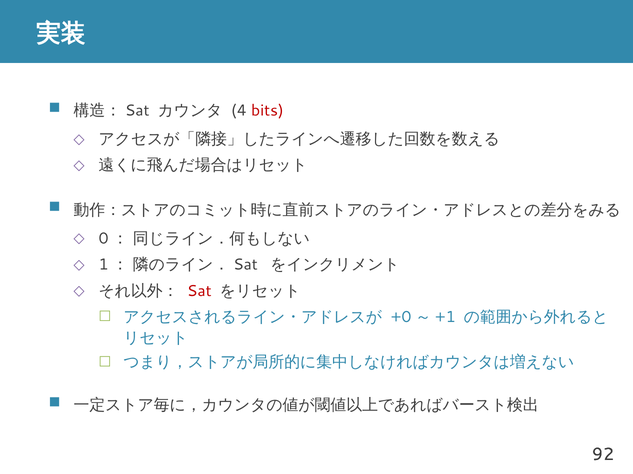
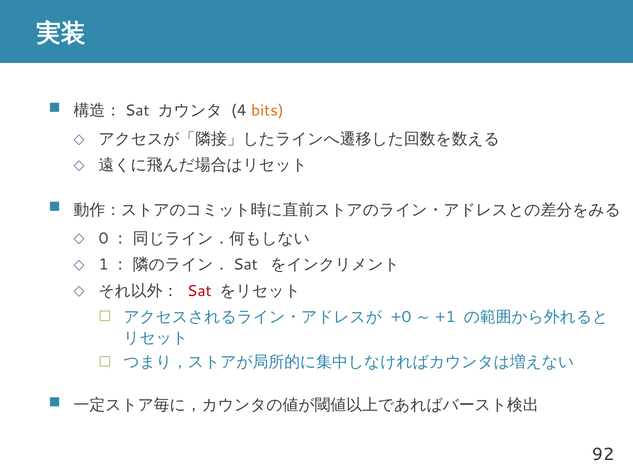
bits colour: red -> orange
